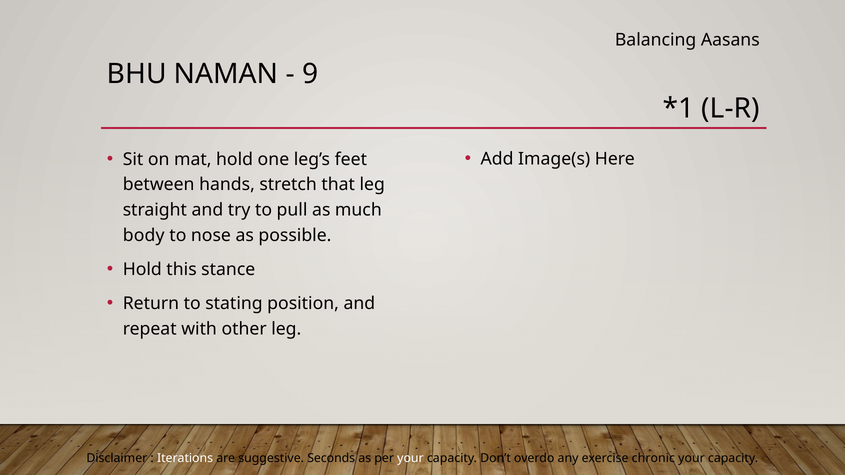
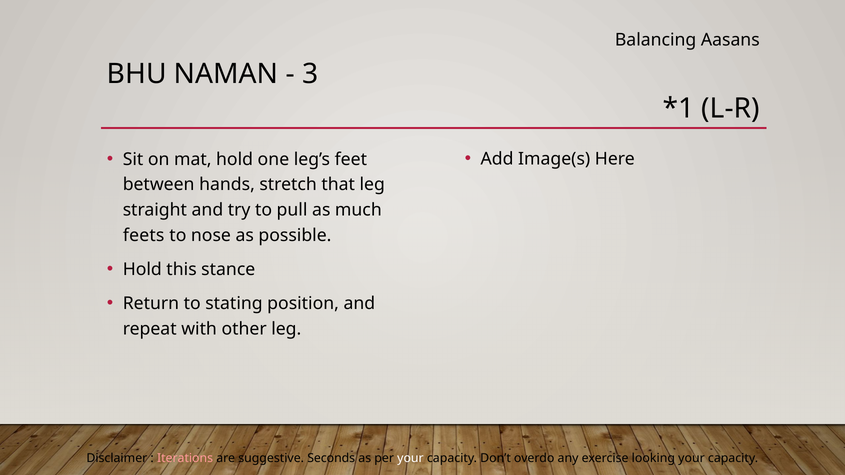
9: 9 -> 3
body: body -> feets
Iterations colour: white -> pink
chronic: chronic -> looking
